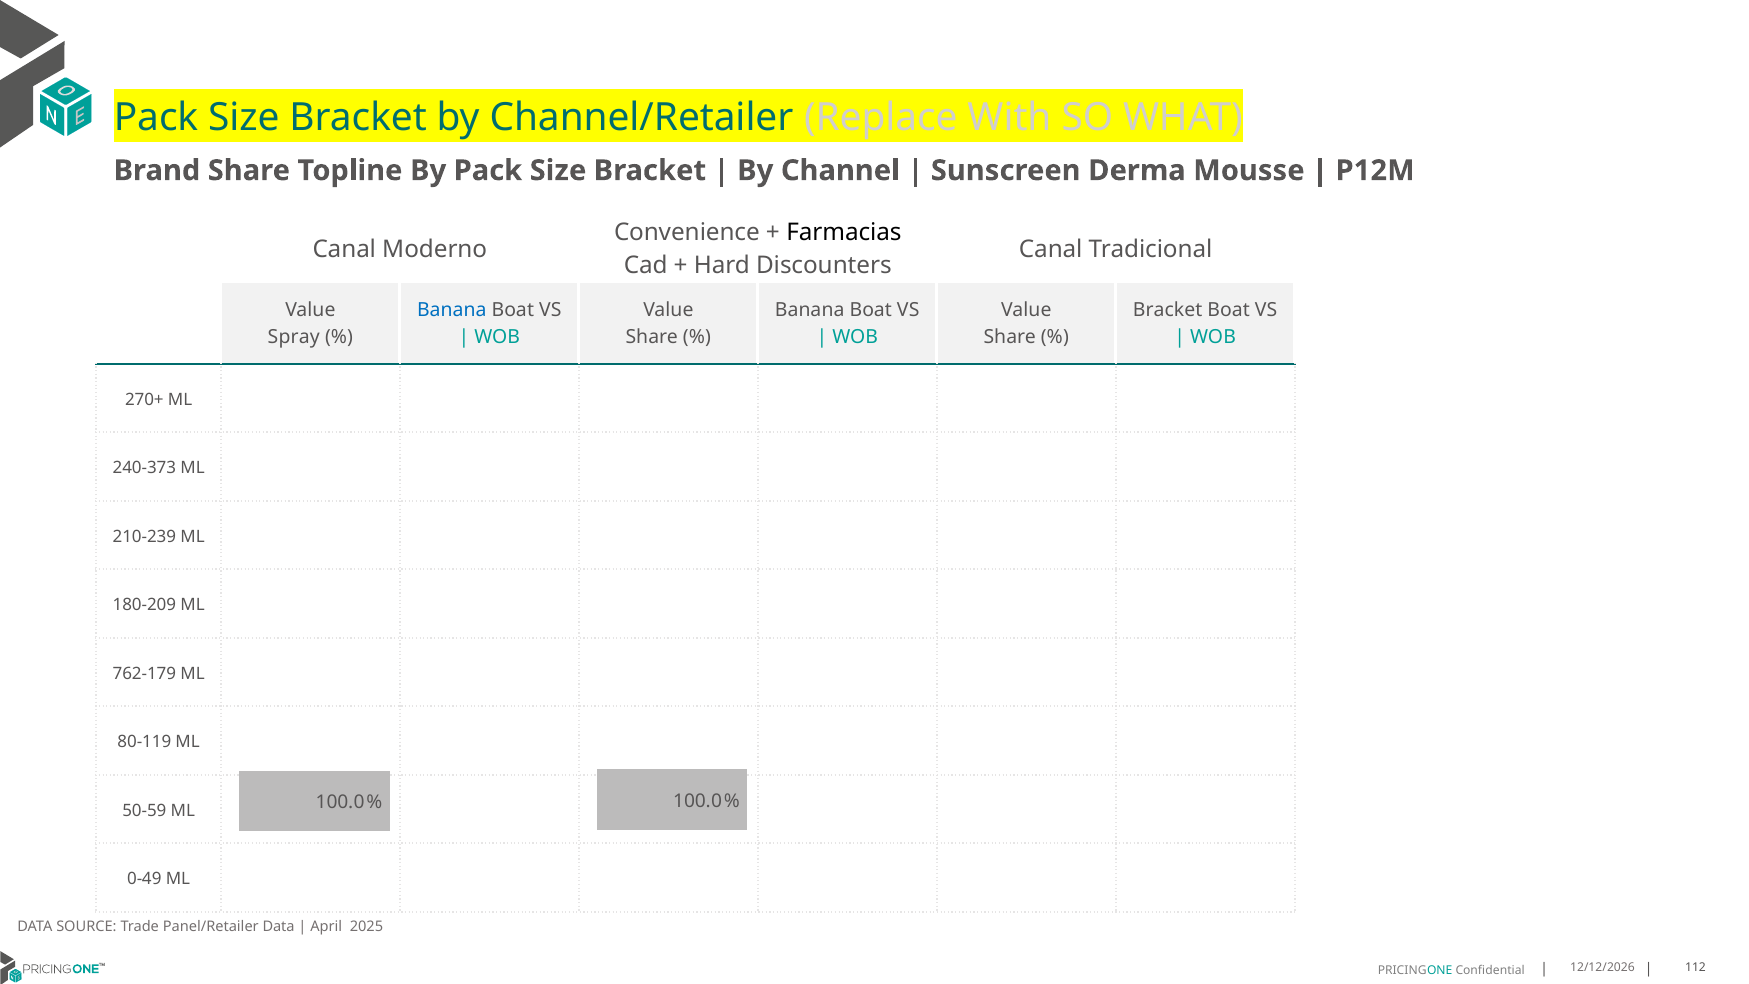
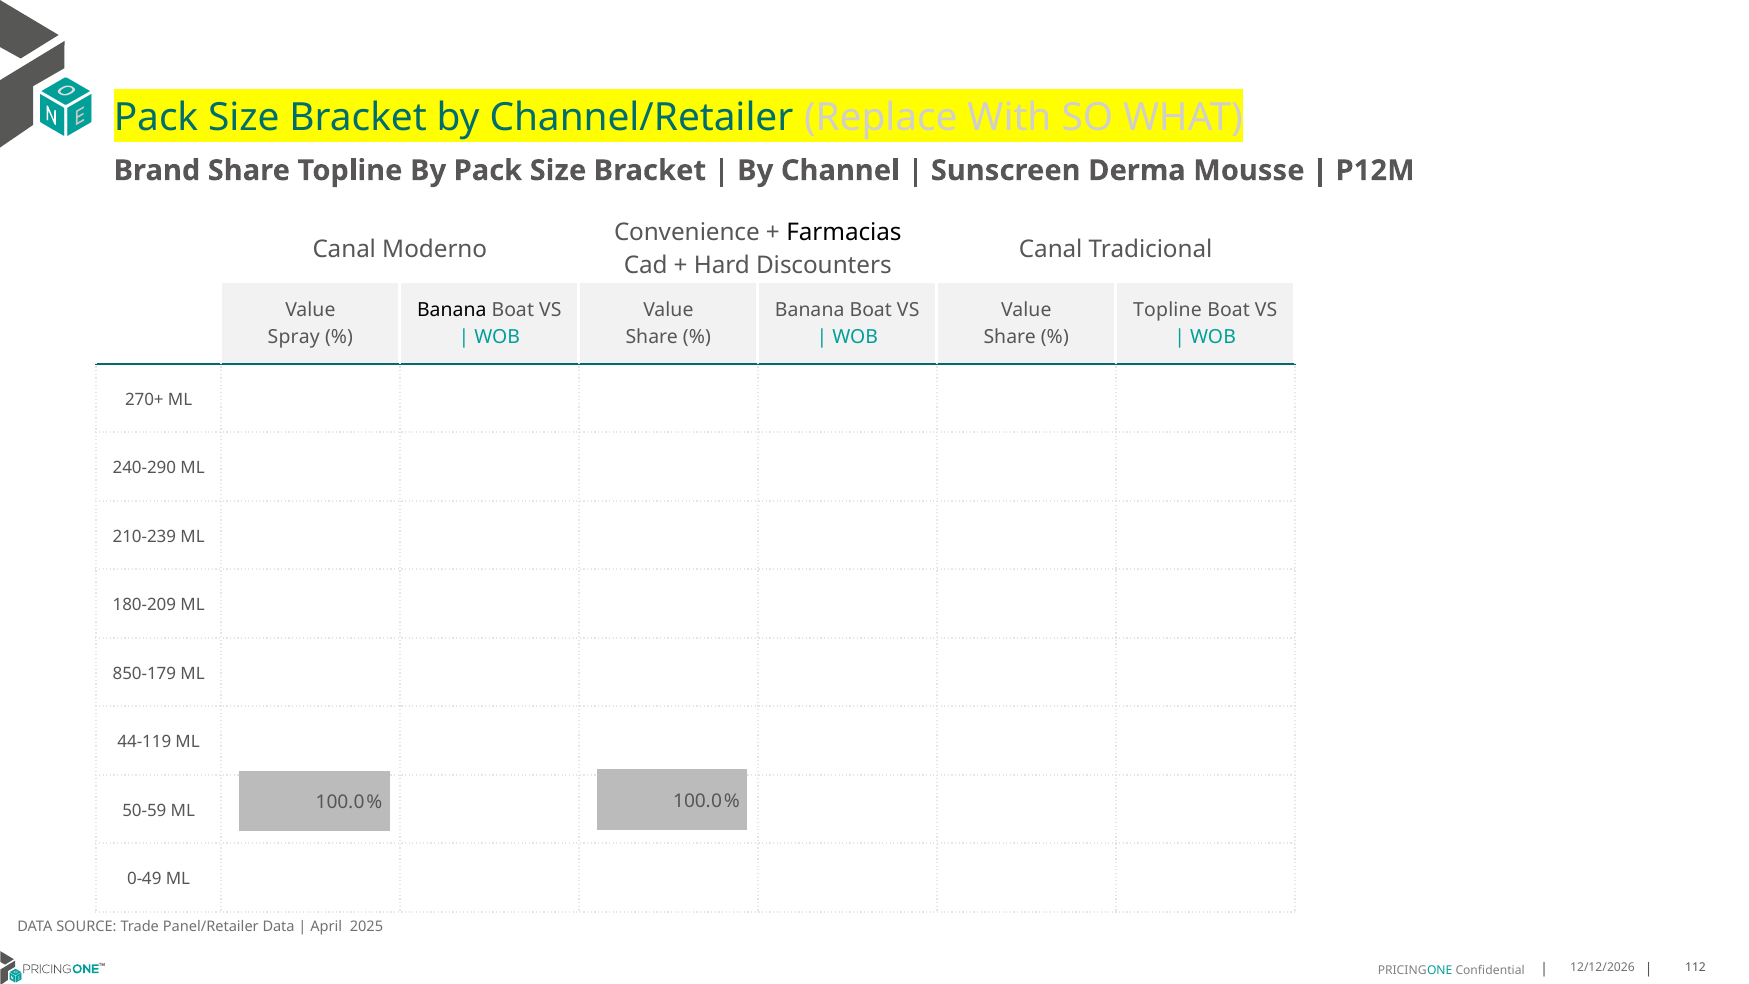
Banana at (452, 310) colour: blue -> black
Bracket at (1168, 310): Bracket -> Topline
240-373: 240-373 -> 240-290
762-179: 762-179 -> 850-179
80-119: 80-119 -> 44-119
